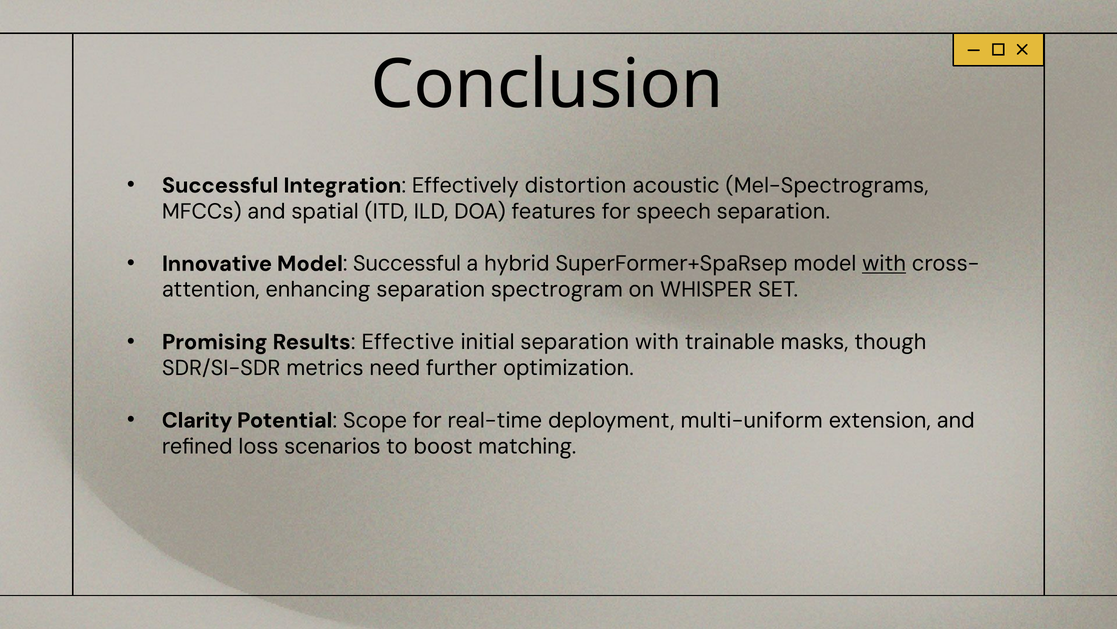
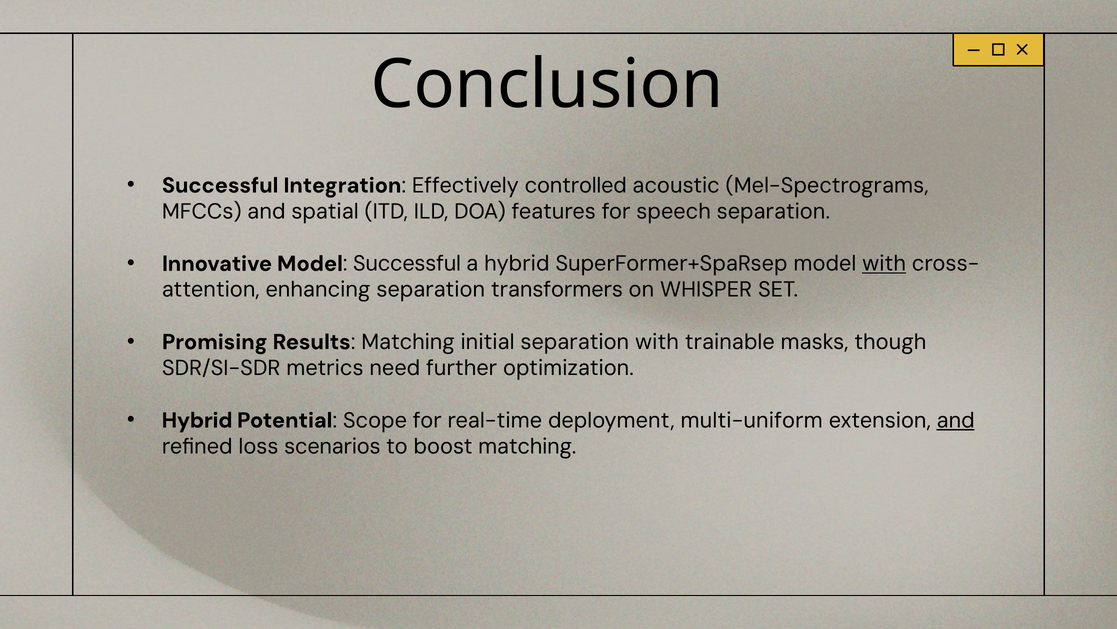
distortion: distortion -> controlled
spectrogram: spectrogram -> transformers
Results Effective: Effective -> Matching
Clarity at (197, 420): Clarity -> Hybrid
and at (956, 420) underline: none -> present
